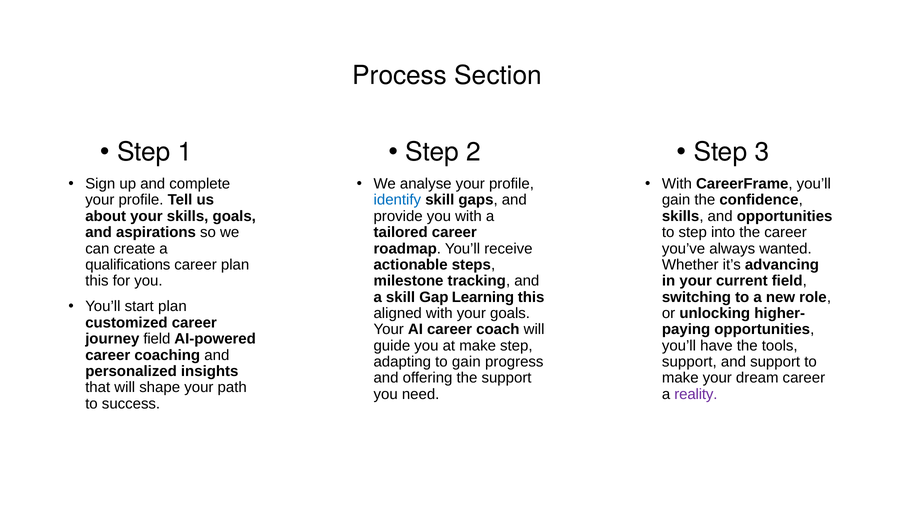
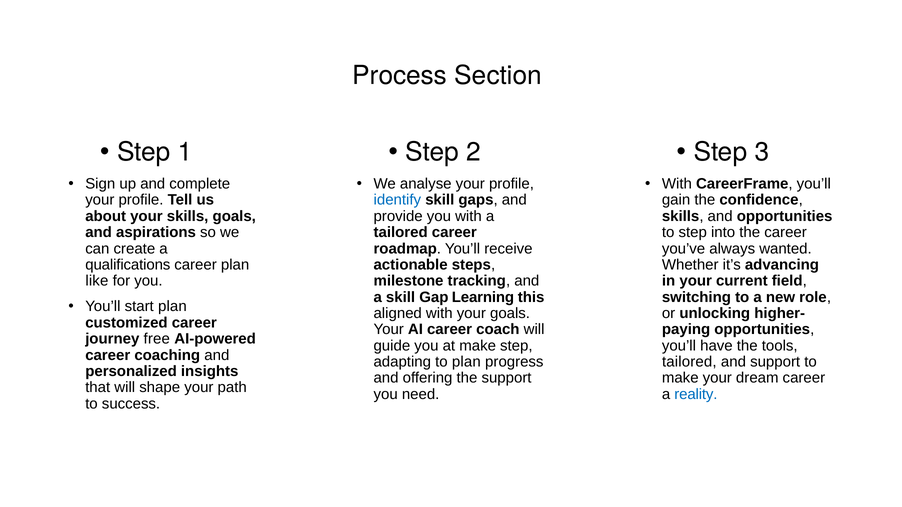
this at (97, 281): this -> like
journey field: field -> free
to gain: gain -> plan
support at (689, 362): support -> tailored
reality colour: purple -> blue
